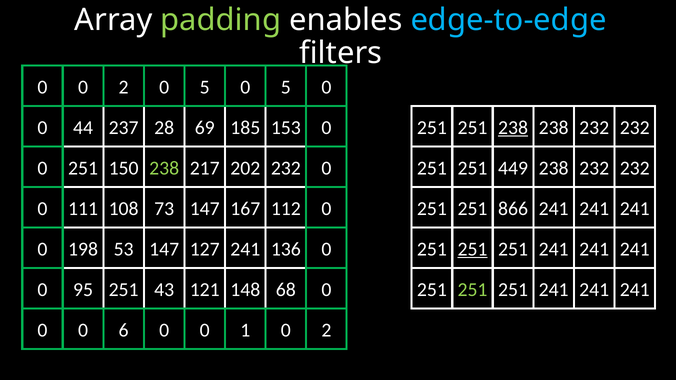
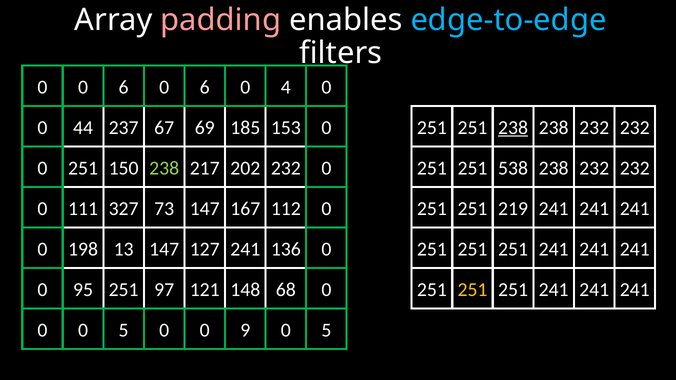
padding colour: light green -> pink
2 at (124, 87): 2 -> 6
5 at (205, 87): 5 -> 6
5 at (286, 87): 5 -> 4
28: 28 -> 67
449: 449 -> 538
108: 108 -> 327
866: 866 -> 219
53: 53 -> 13
251 at (472, 249) underline: present -> none
43: 43 -> 97
251 at (472, 290) colour: light green -> yellow
6 at (124, 330): 6 -> 5
1: 1 -> 9
2 at (326, 330): 2 -> 5
